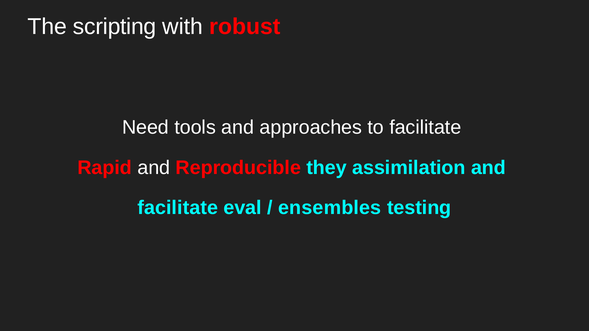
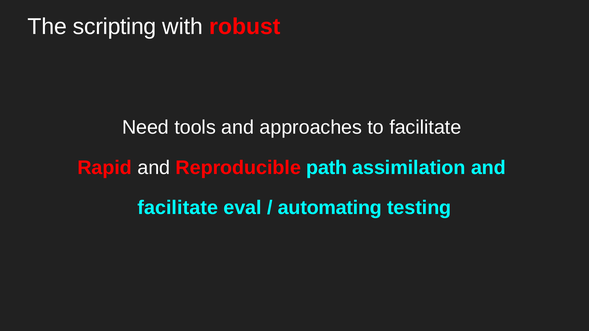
they: they -> path
ensembles: ensembles -> automating
